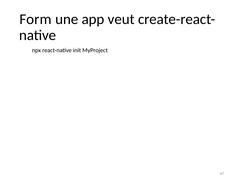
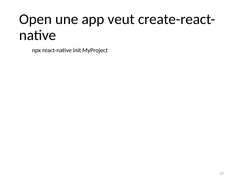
Form: Form -> Open
